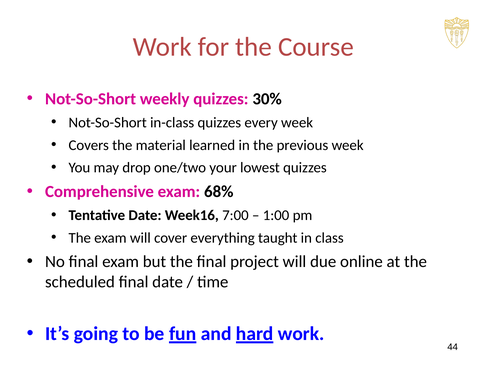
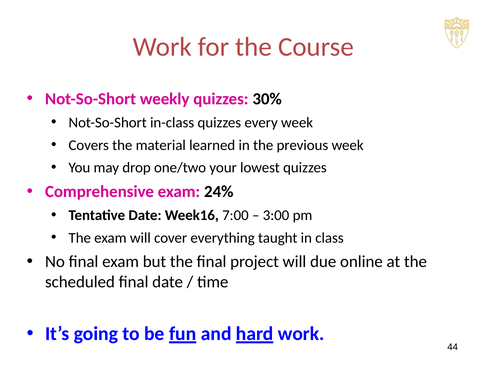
68%: 68% -> 24%
1:00: 1:00 -> 3:00
